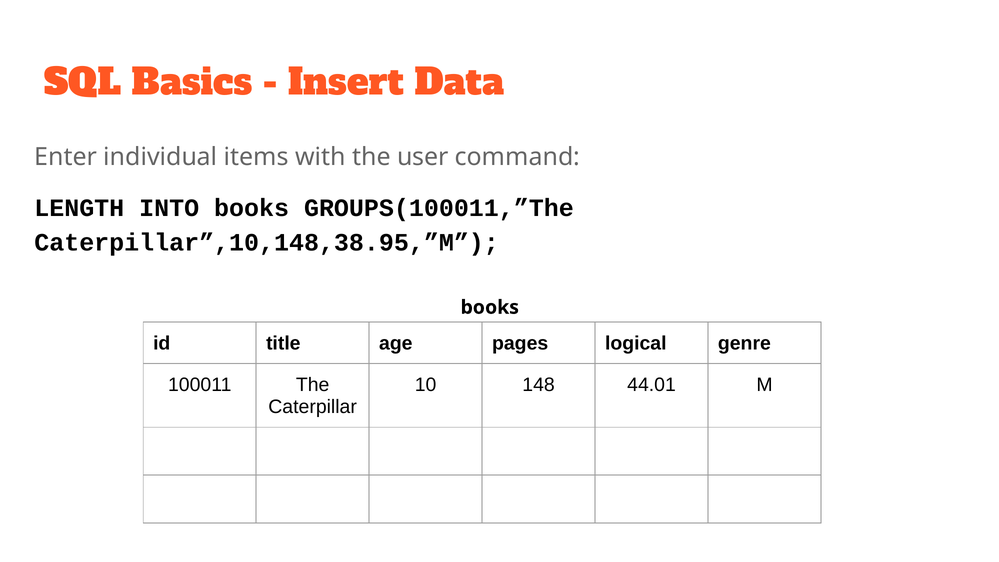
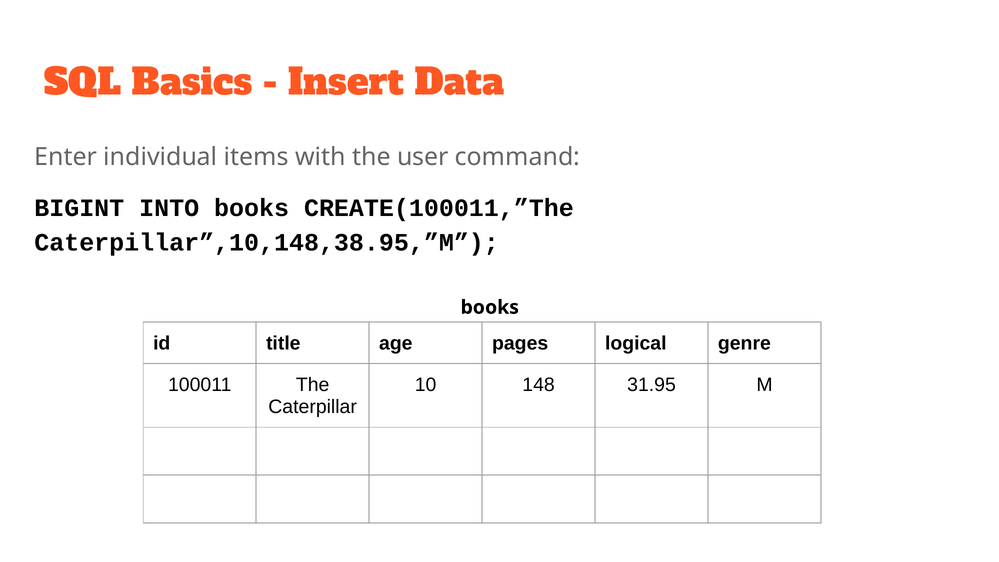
LENGTH: LENGTH -> BIGINT
GROUPS(100011,”The: GROUPS(100011,”The -> CREATE(100011,”The
44.01: 44.01 -> 31.95
